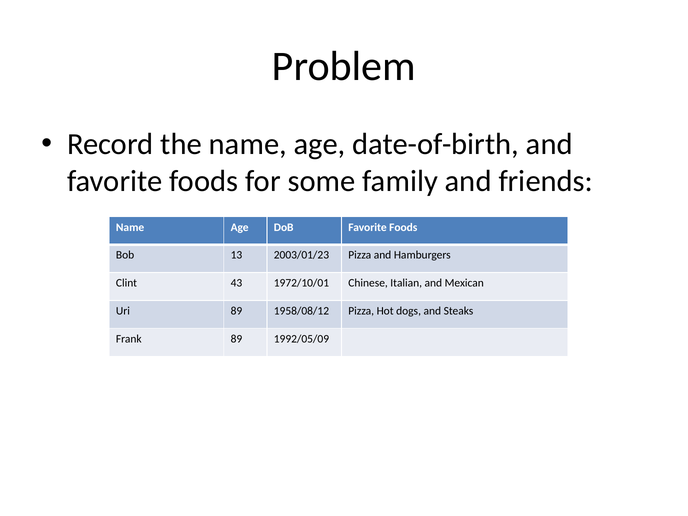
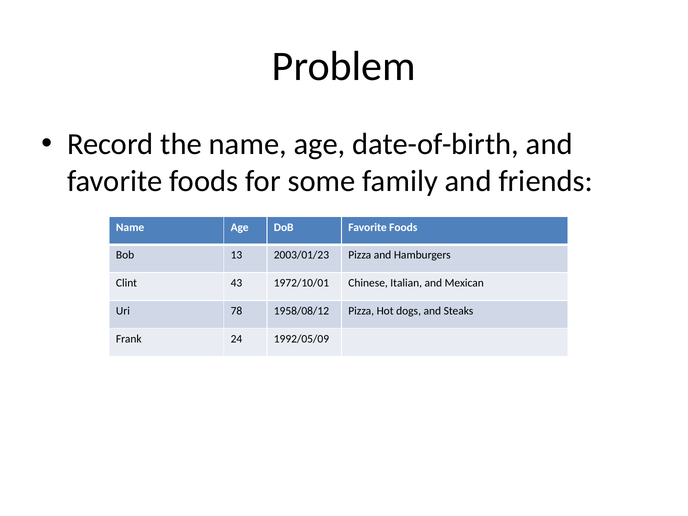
Uri 89: 89 -> 78
Frank 89: 89 -> 24
